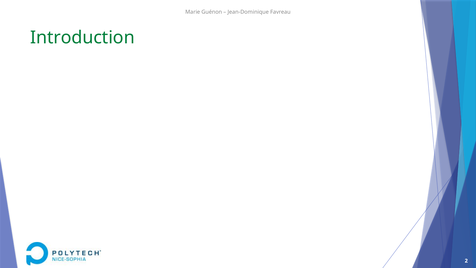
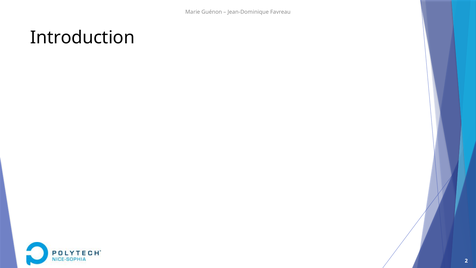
Introduction colour: green -> black
